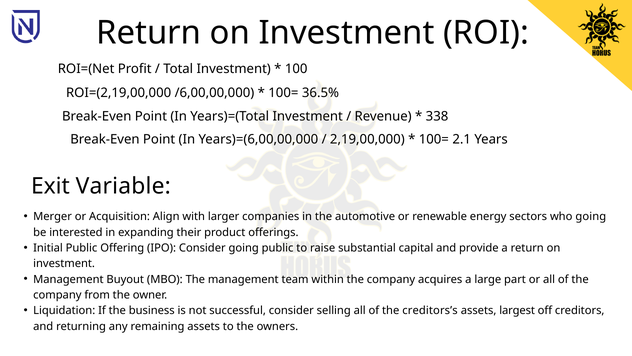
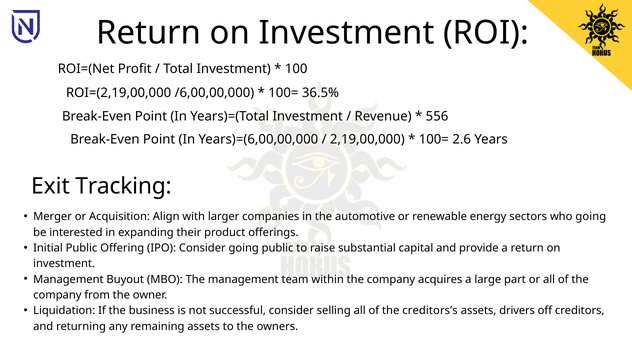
338: 338 -> 556
2.1: 2.1 -> 2.6
Variable: Variable -> Tracking
largest: largest -> drivers
